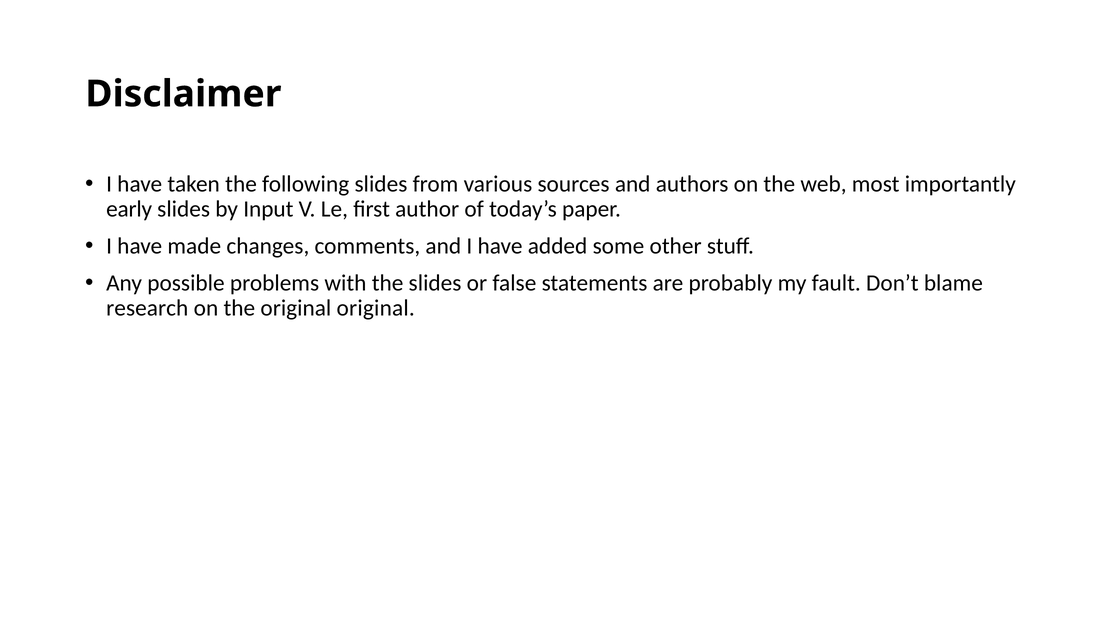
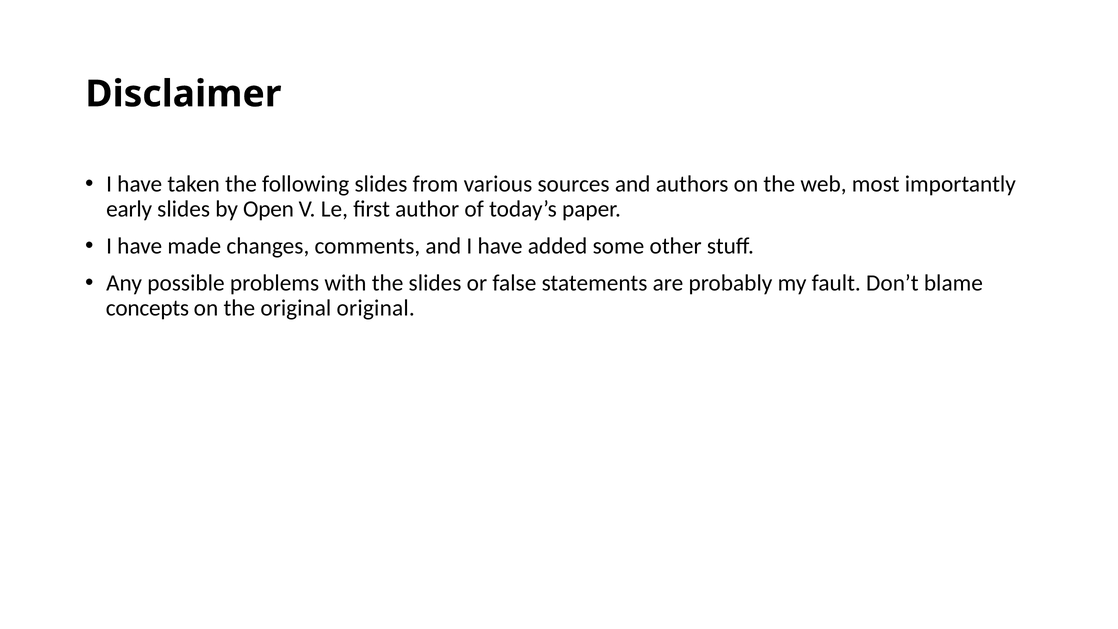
Input: Input -> Open
research: research -> concepts
